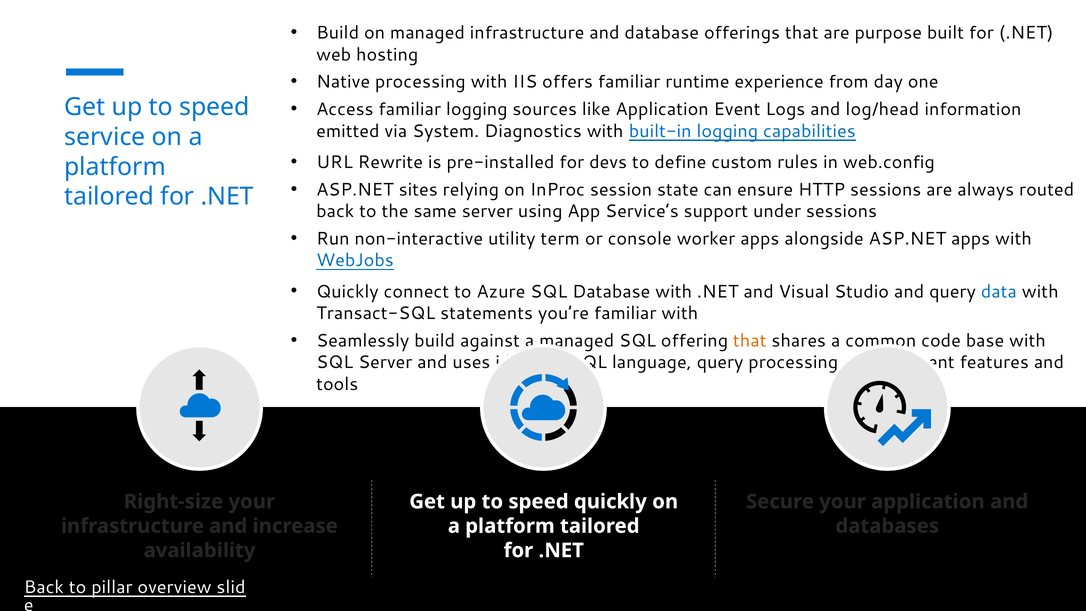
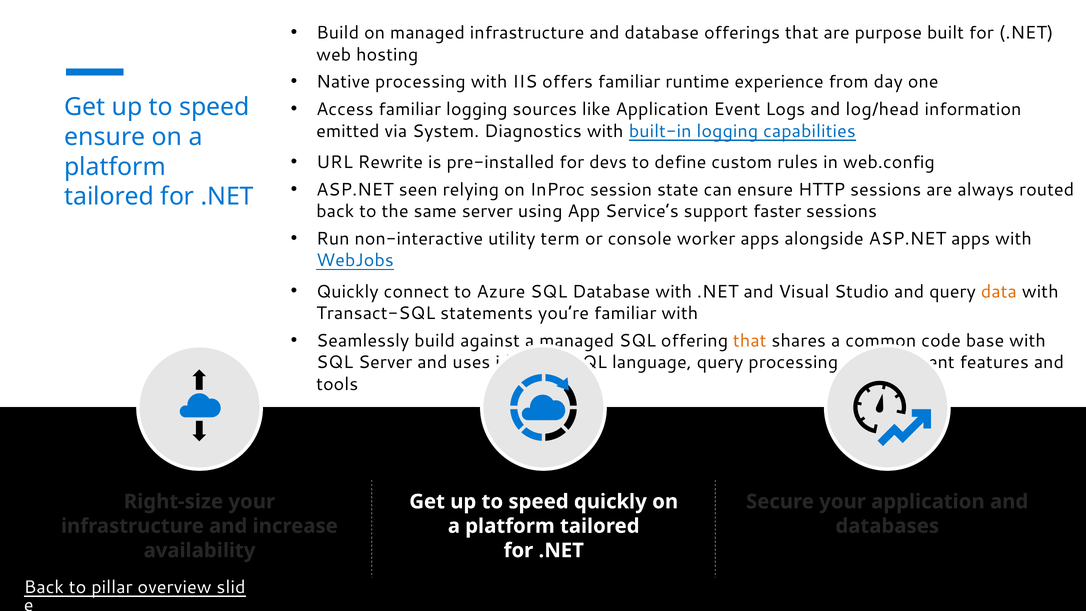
service at (105, 137): service -> ensure
sites: sites -> seen
under: under -> faster
data colour: blue -> orange
